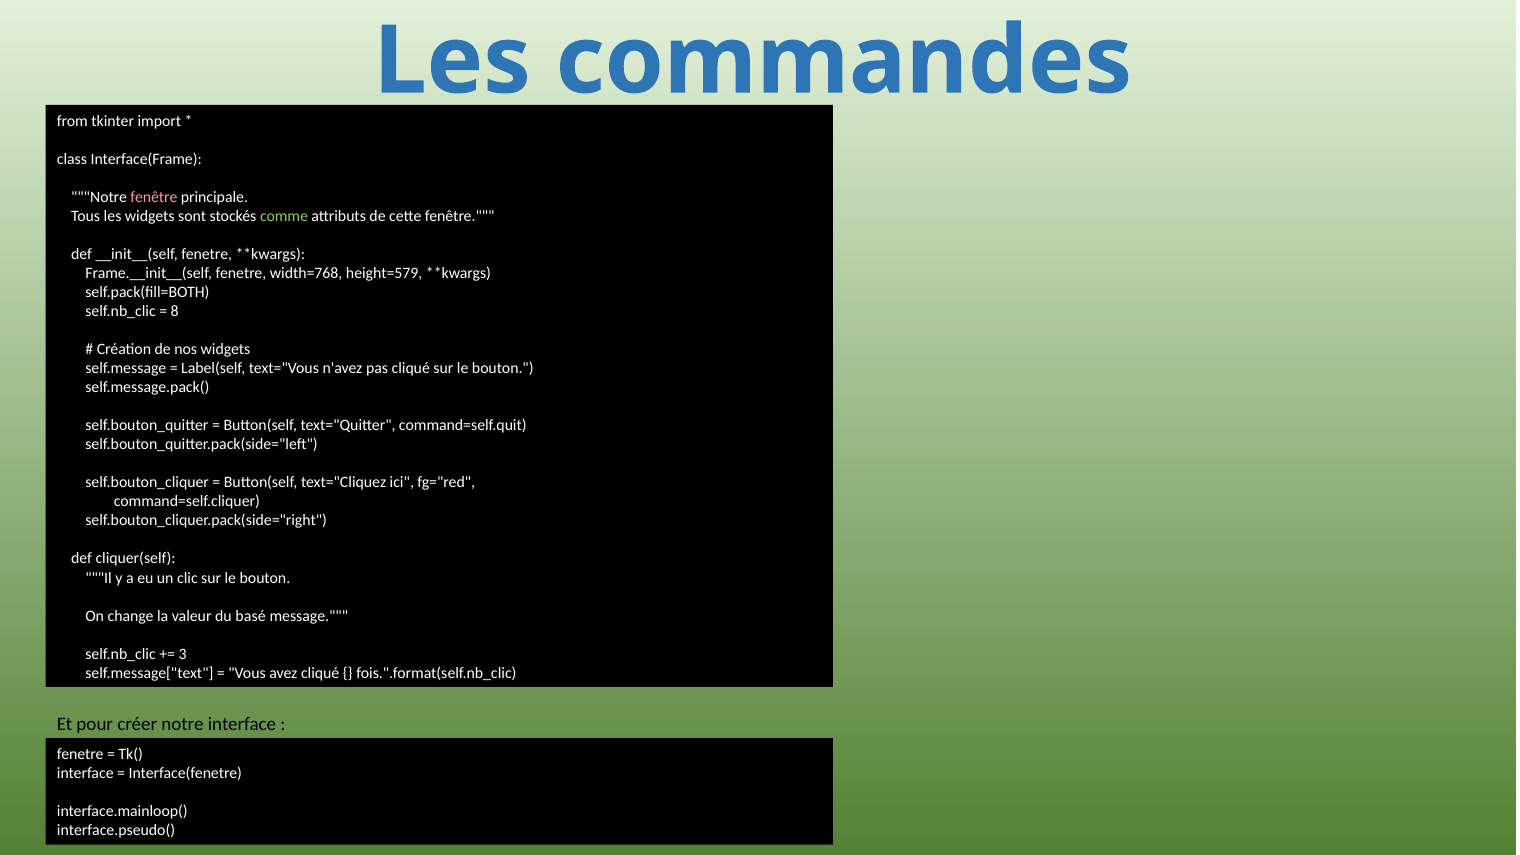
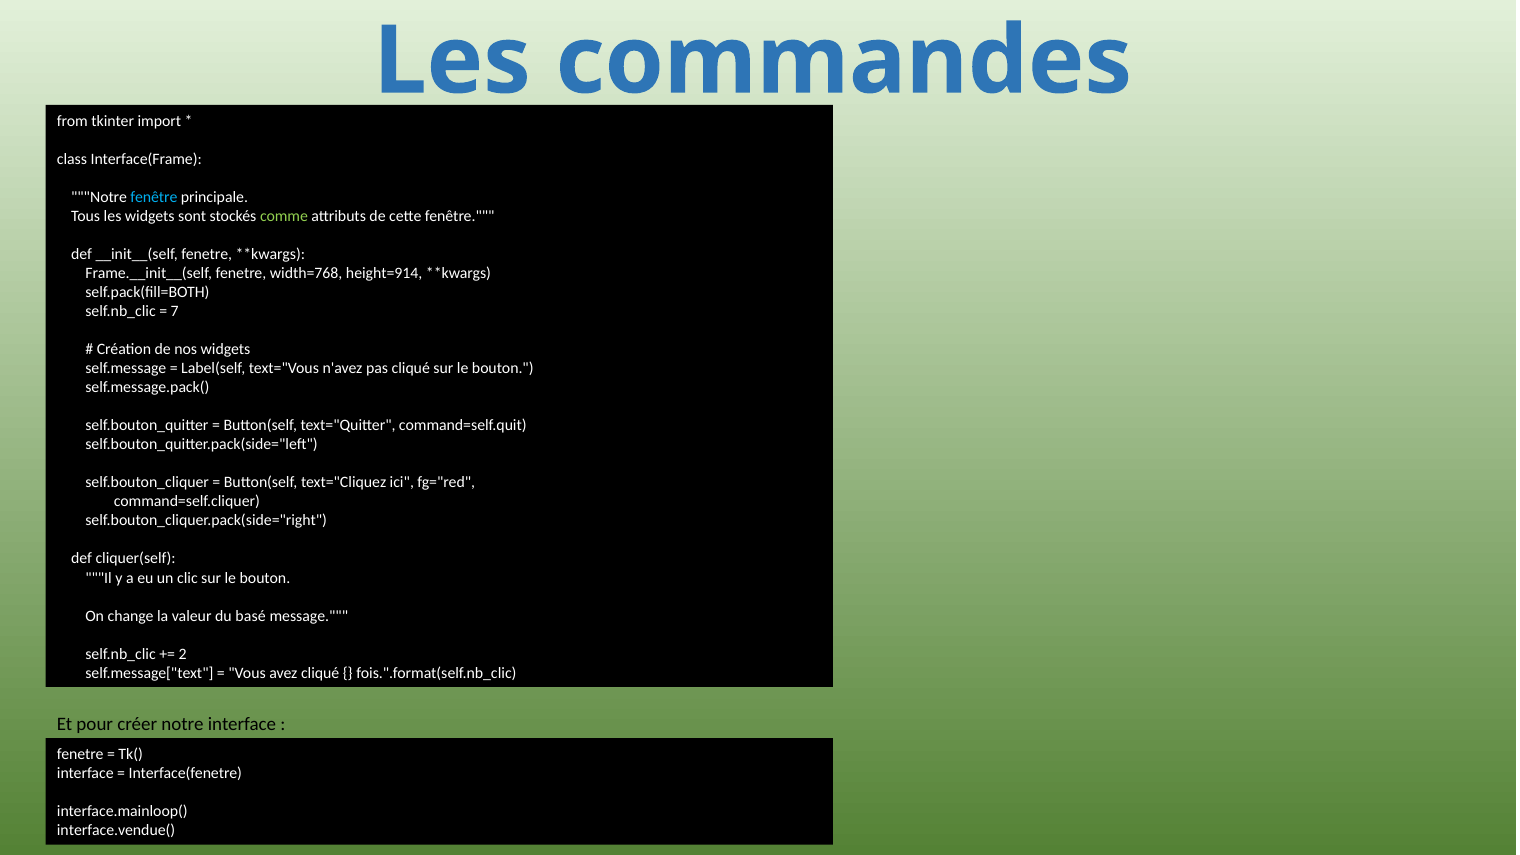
fenêtre at (154, 197) colour: pink -> light blue
height=579: height=579 -> height=914
8: 8 -> 7
3: 3 -> 2
interface.pseudo(: interface.pseudo( -> interface.vendue(
